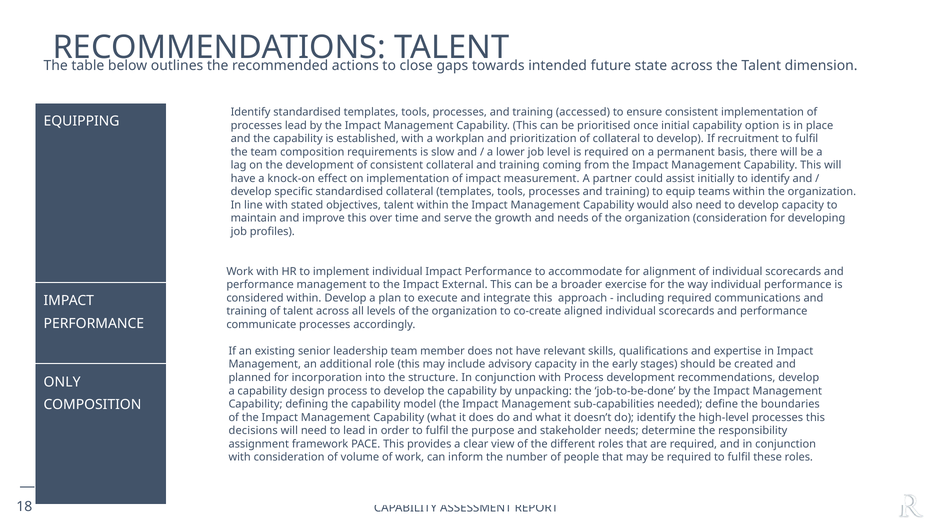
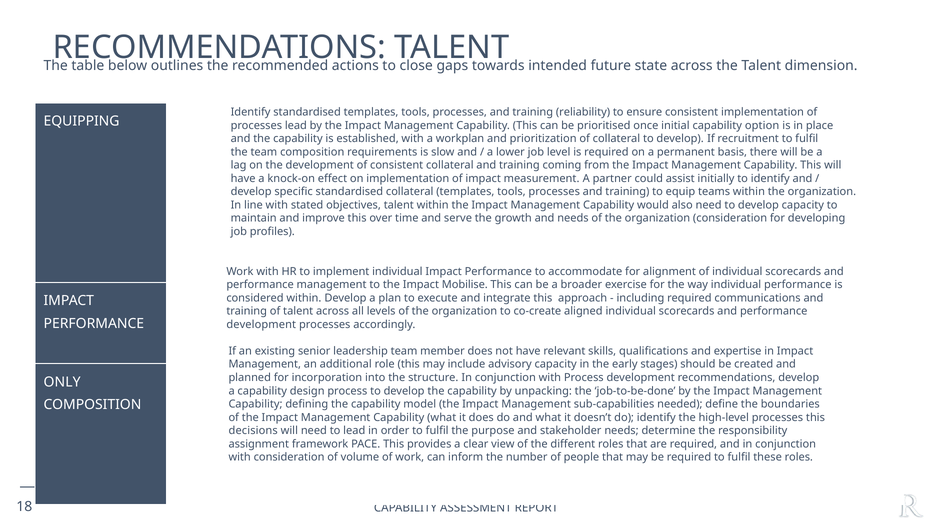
accessed: accessed -> reliability
External: External -> Mobilise
communicate at (261, 325): communicate -> development
